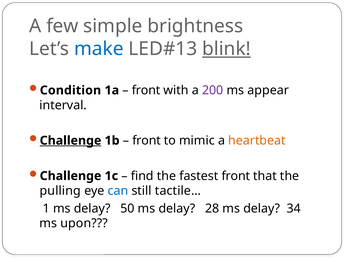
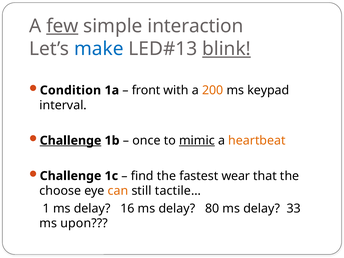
few underline: none -> present
brightness: brightness -> interaction
200 colour: purple -> orange
appear: appear -> keypad
front at (147, 141): front -> once
mimic underline: none -> present
fastest front: front -> wear
pulling: pulling -> choose
can colour: blue -> orange
50: 50 -> 16
28: 28 -> 80
34: 34 -> 33
